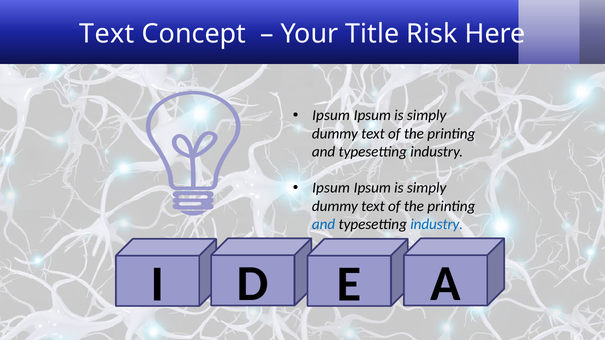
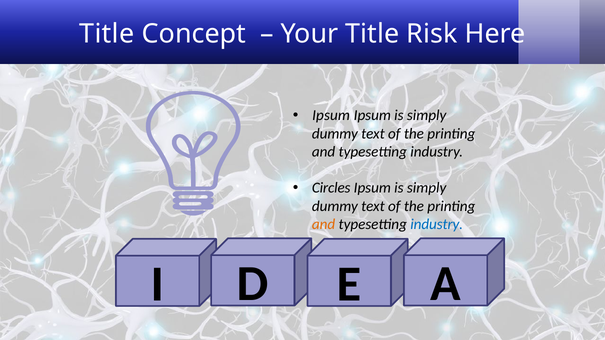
Text at (107, 34): Text -> Title
Ipsum at (331, 188): Ipsum -> Circles
and at (324, 224) colour: blue -> orange
